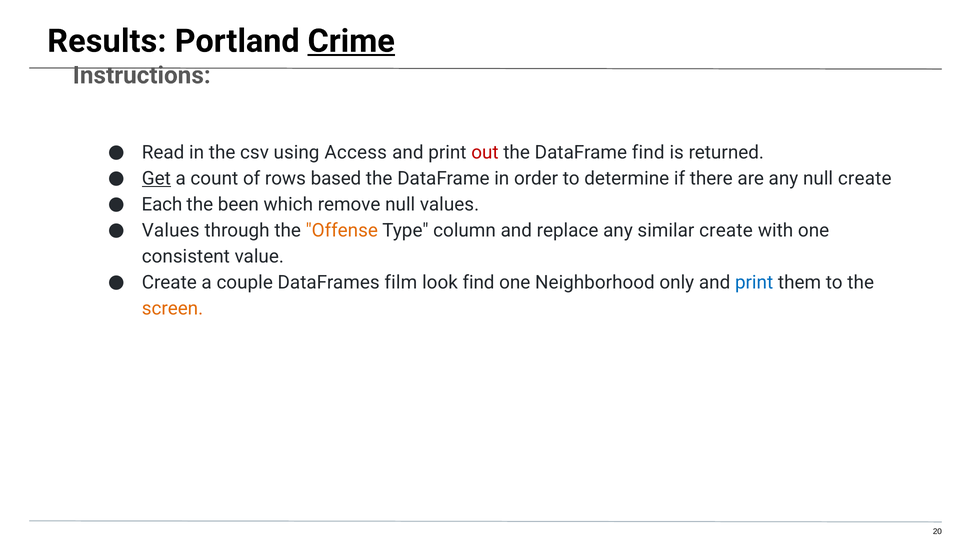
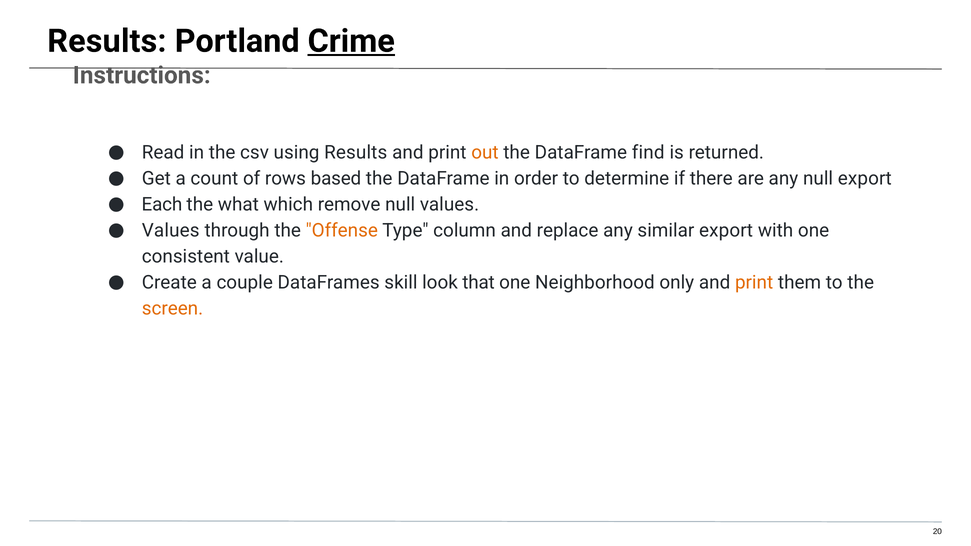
using Access: Access -> Results
out colour: red -> orange
Get underline: present -> none
null create: create -> export
been: been -> what
similar create: create -> export
film: film -> skill
look find: find -> that
print at (754, 283) colour: blue -> orange
